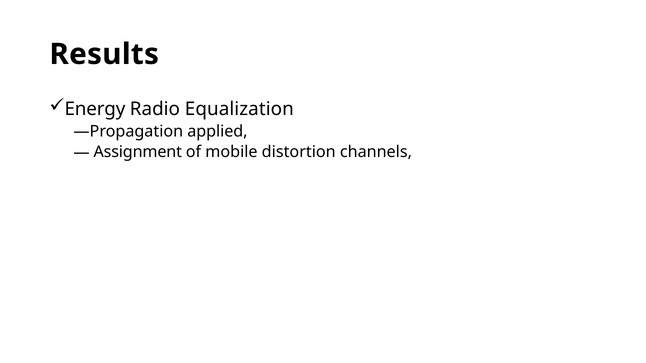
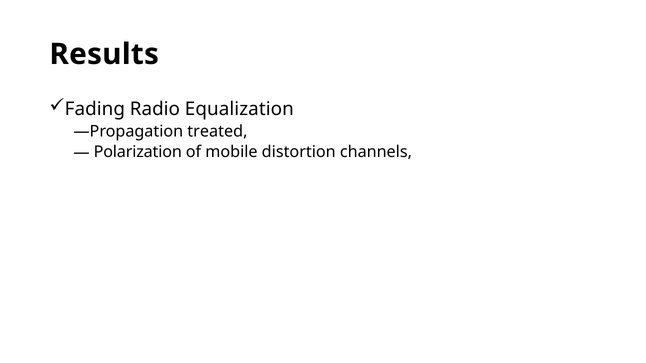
Energy: Energy -> Fading
applied: applied -> treated
Assignment: Assignment -> Polarization
